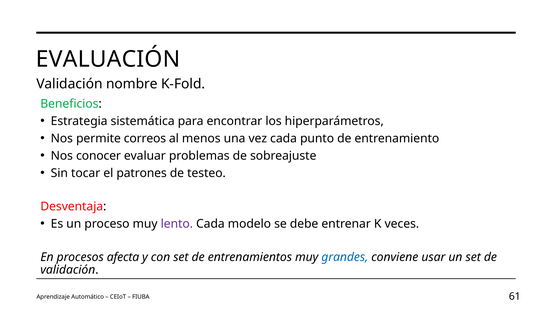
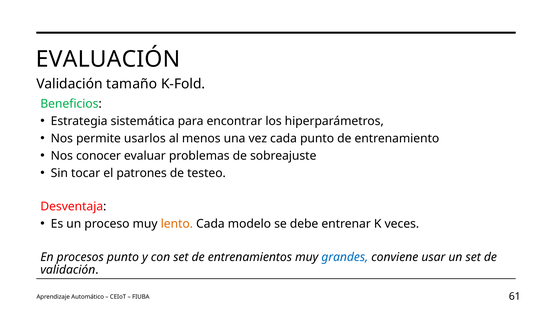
nombre: nombre -> tamaño
correos: correos -> usarlos
lento colour: purple -> orange
procesos afecta: afecta -> punto
